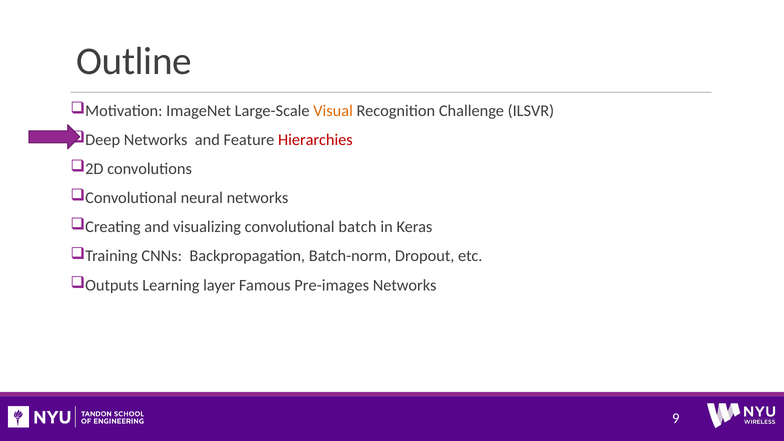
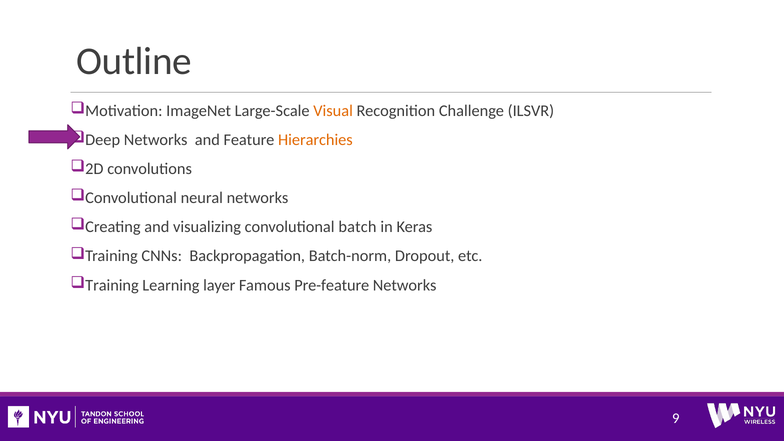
Hierarchies colour: red -> orange
Outputs at (112, 285): Outputs -> Training
Pre-images: Pre-images -> Pre-feature
